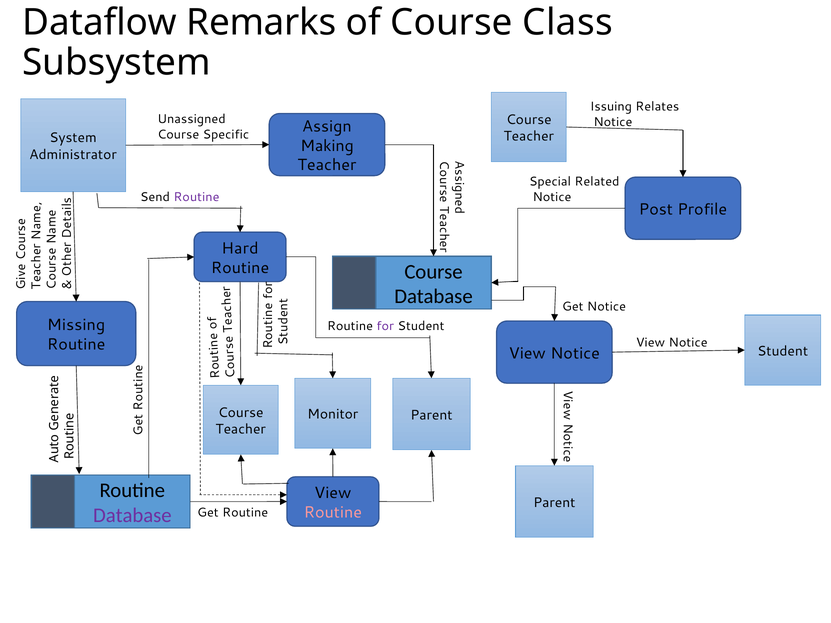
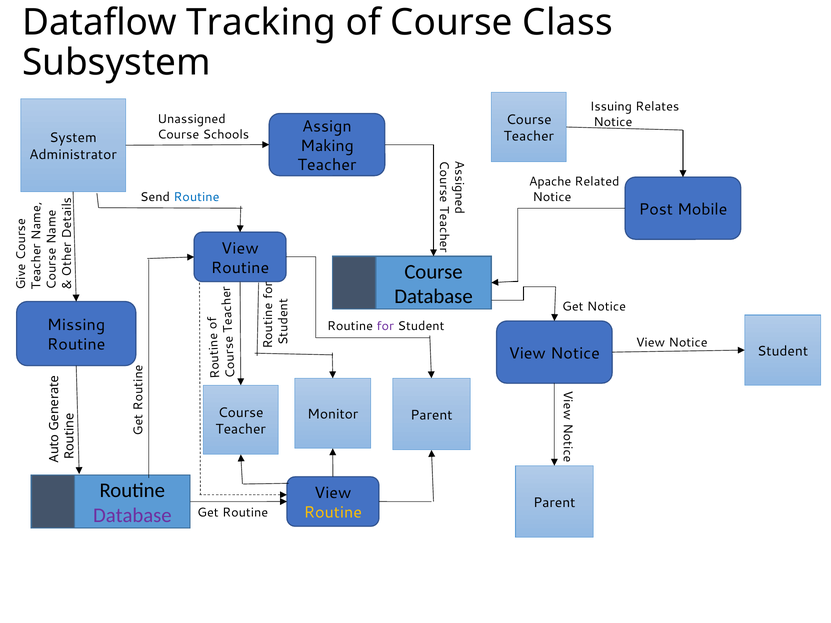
Remarks: Remarks -> Tracking
Specific: Specific -> Schools
Special: Special -> Apache
Routine at (196, 197) colour: purple -> blue
Profile: Profile -> Mobile
Hard at (240, 248): Hard -> View
Routine at (333, 513) colour: pink -> yellow
